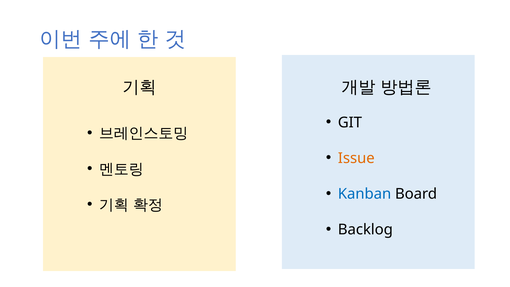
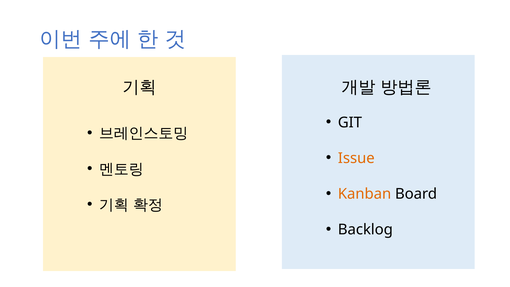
Kanban colour: blue -> orange
